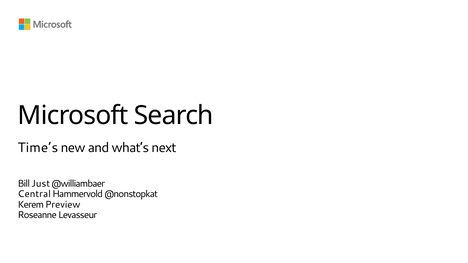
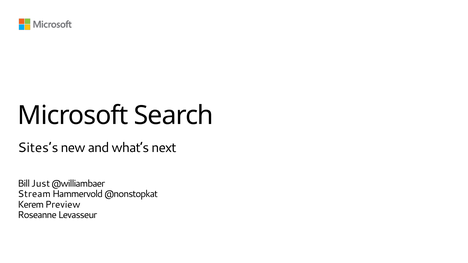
Time’s: Time’s -> Sites’s
Central: Central -> Stream
